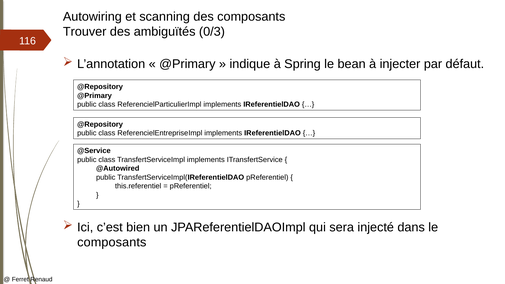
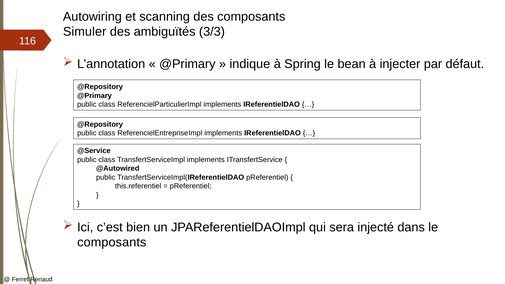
Trouver: Trouver -> Simuler
0/3: 0/3 -> 3/3
